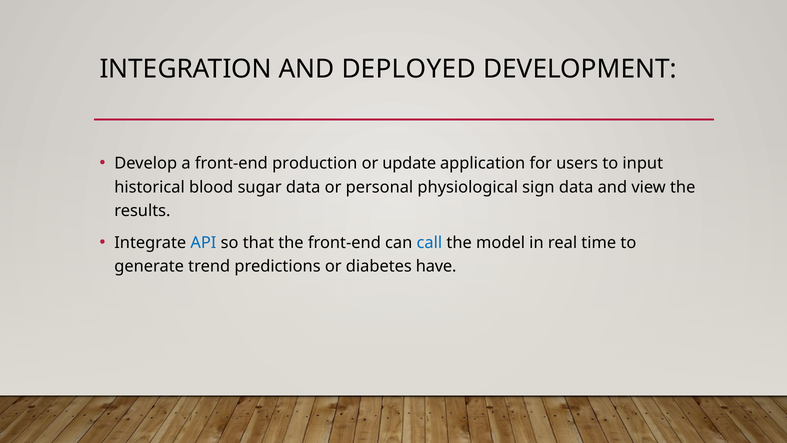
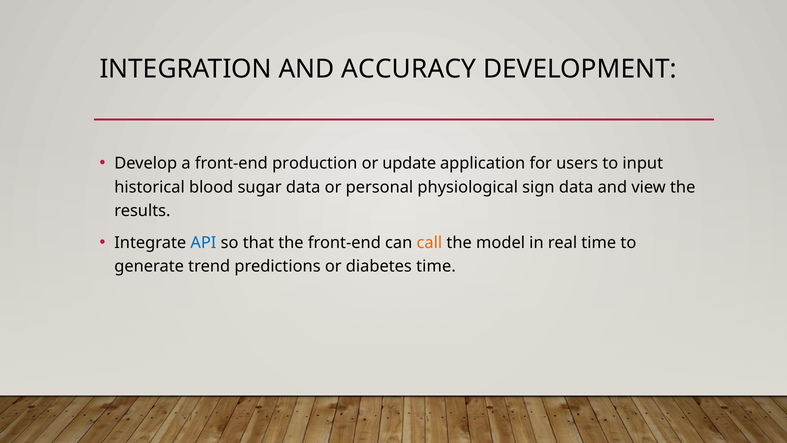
DEPLOYED: DEPLOYED -> ACCURACY
call colour: blue -> orange
diabetes have: have -> time
